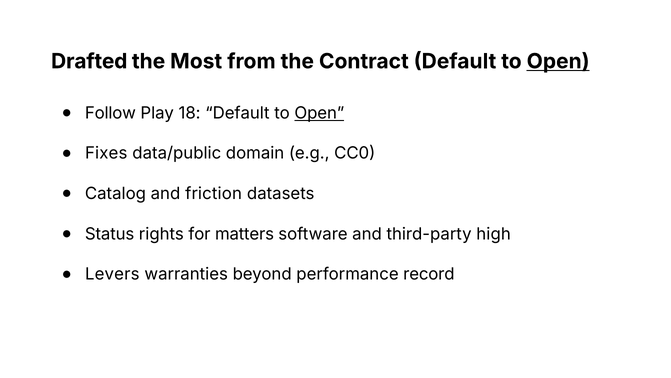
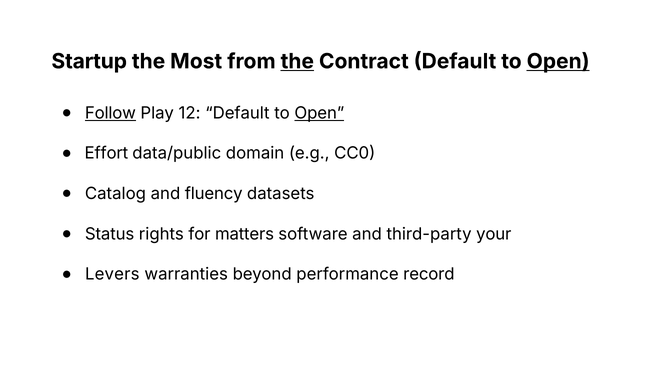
Drafted: Drafted -> Startup
the at (297, 61) underline: none -> present
Follow underline: none -> present
18: 18 -> 12
Fixes: Fixes -> Effort
friction: friction -> fluency
high: high -> your
